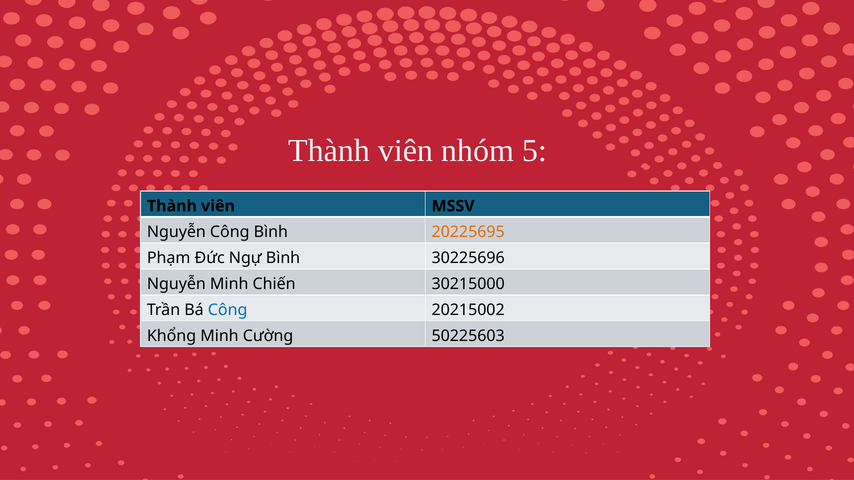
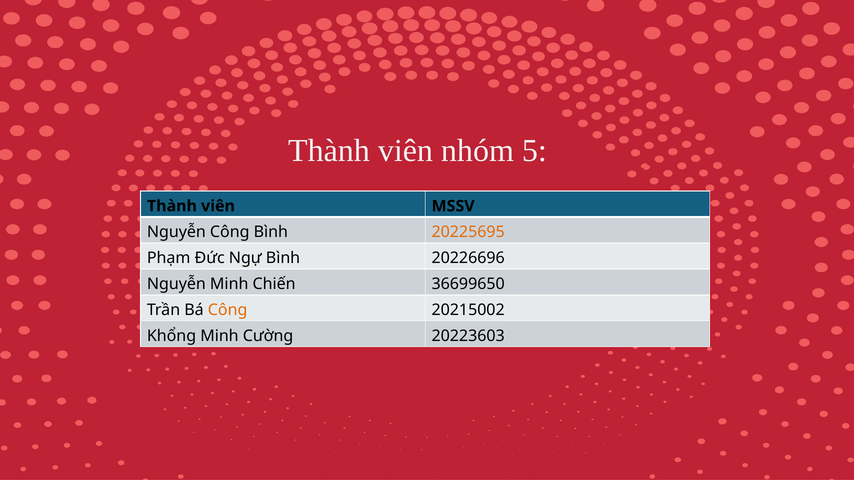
30225696: 30225696 -> 20226696
30215000: 30215000 -> 36699650
Công at (228, 310) colour: blue -> orange
50225603: 50225603 -> 20223603
